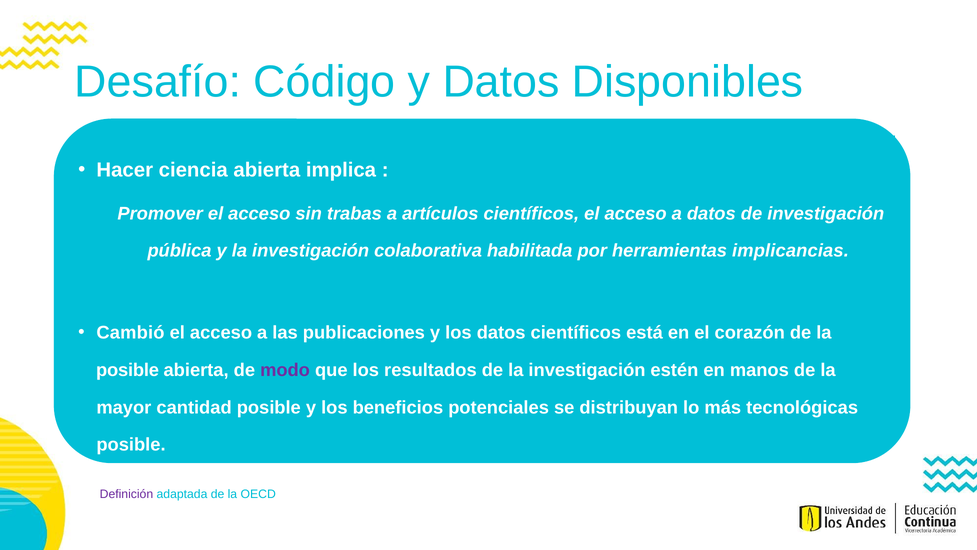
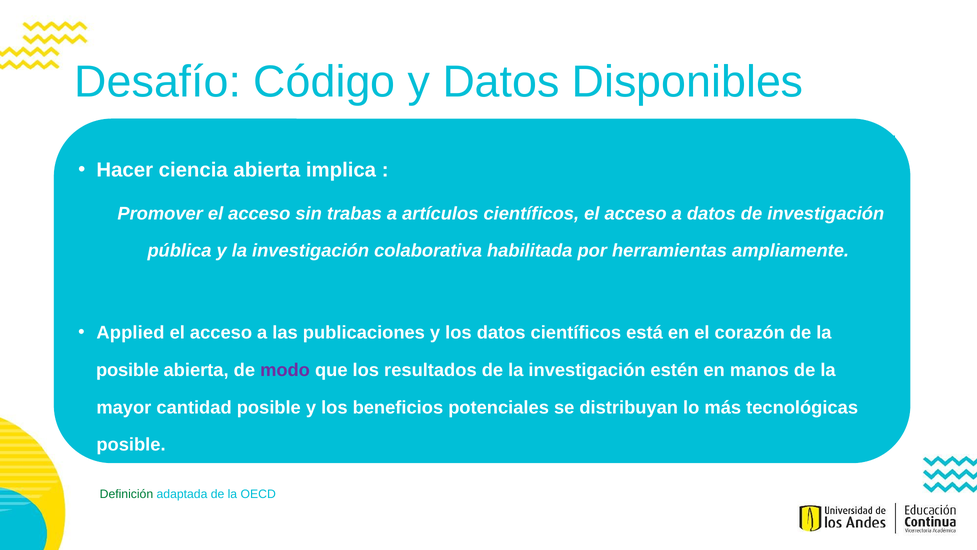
implicancias: implicancias -> ampliamente
Cambió: Cambió -> Applied
Definición colour: purple -> green
